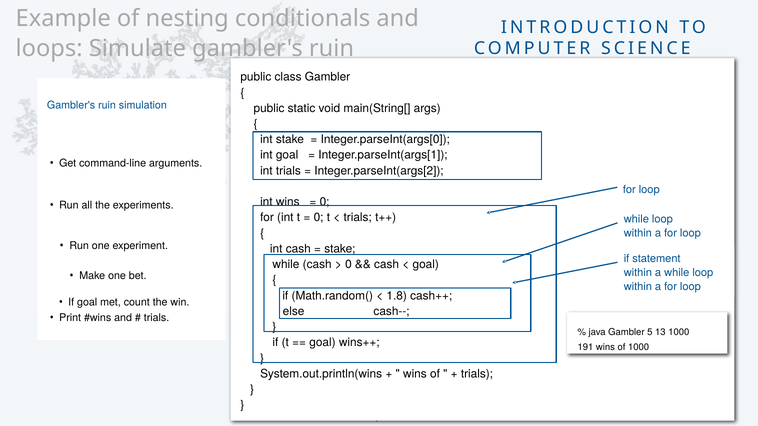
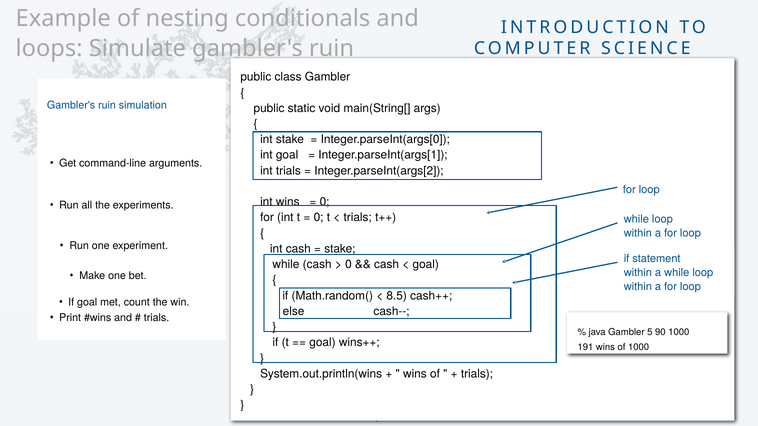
1.8: 1.8 -> 8.5
13: 13 -> 90
